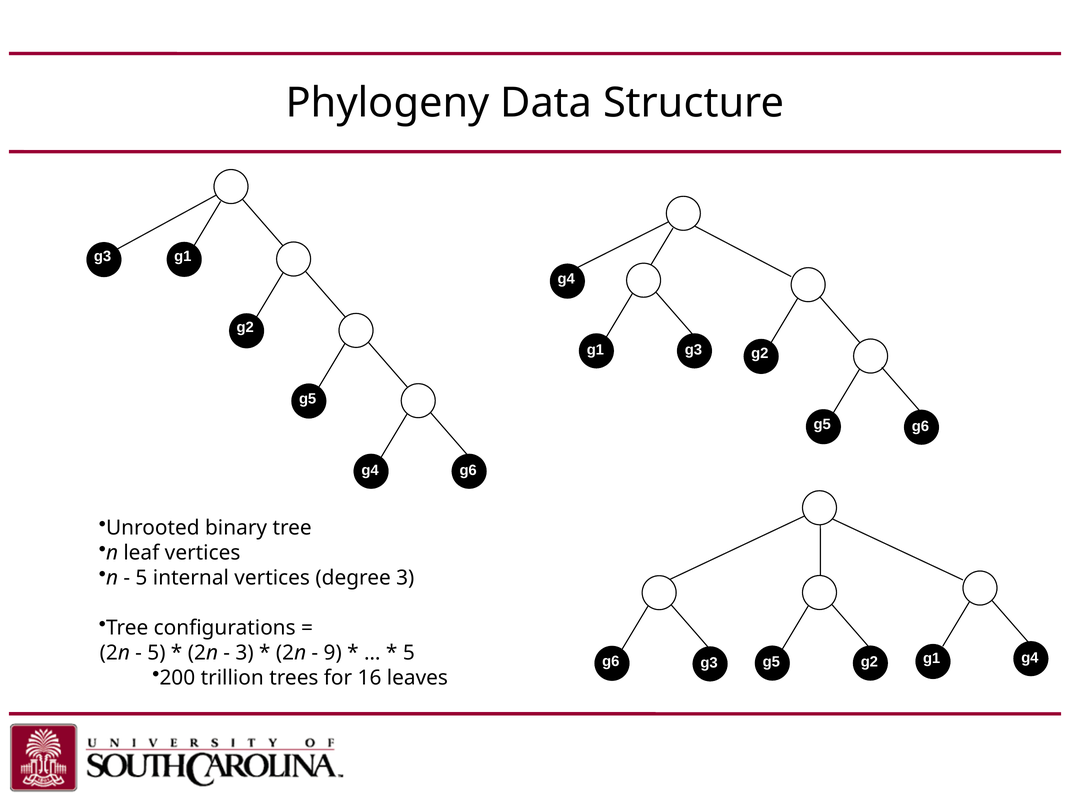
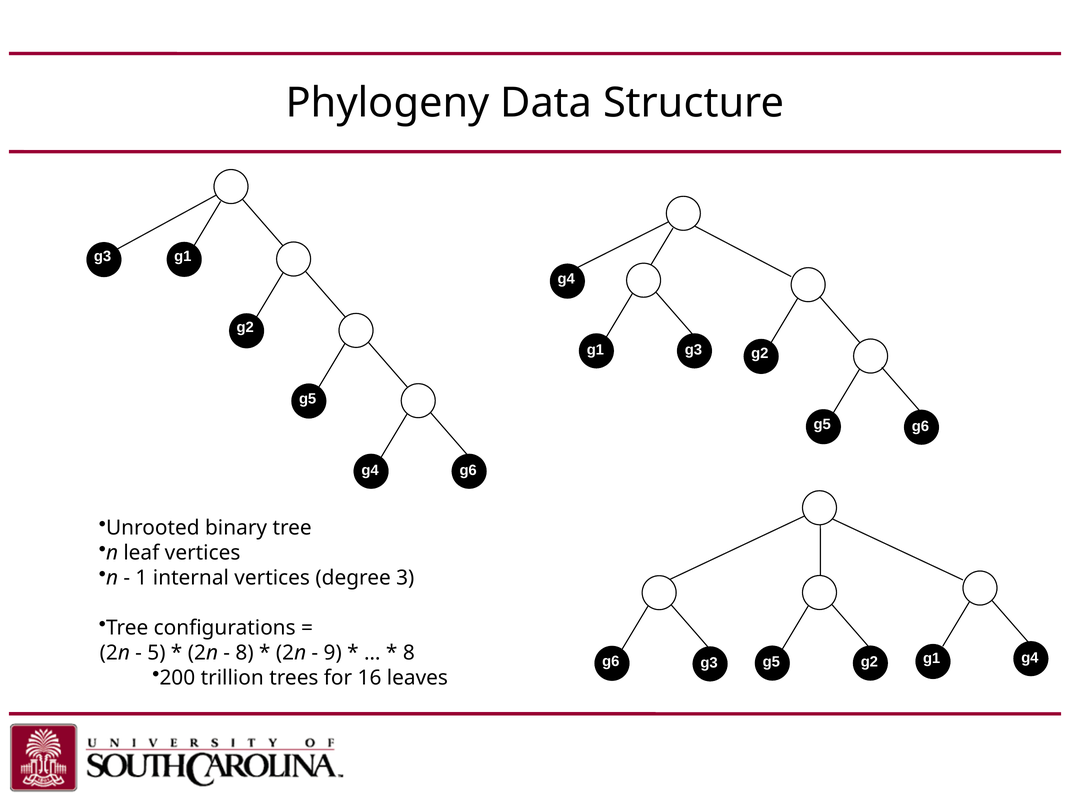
5 at (141, 577): 5 -> 1
3 at (245, 652): 3 -> 8
5 at (409, 652): 5 -> 8
